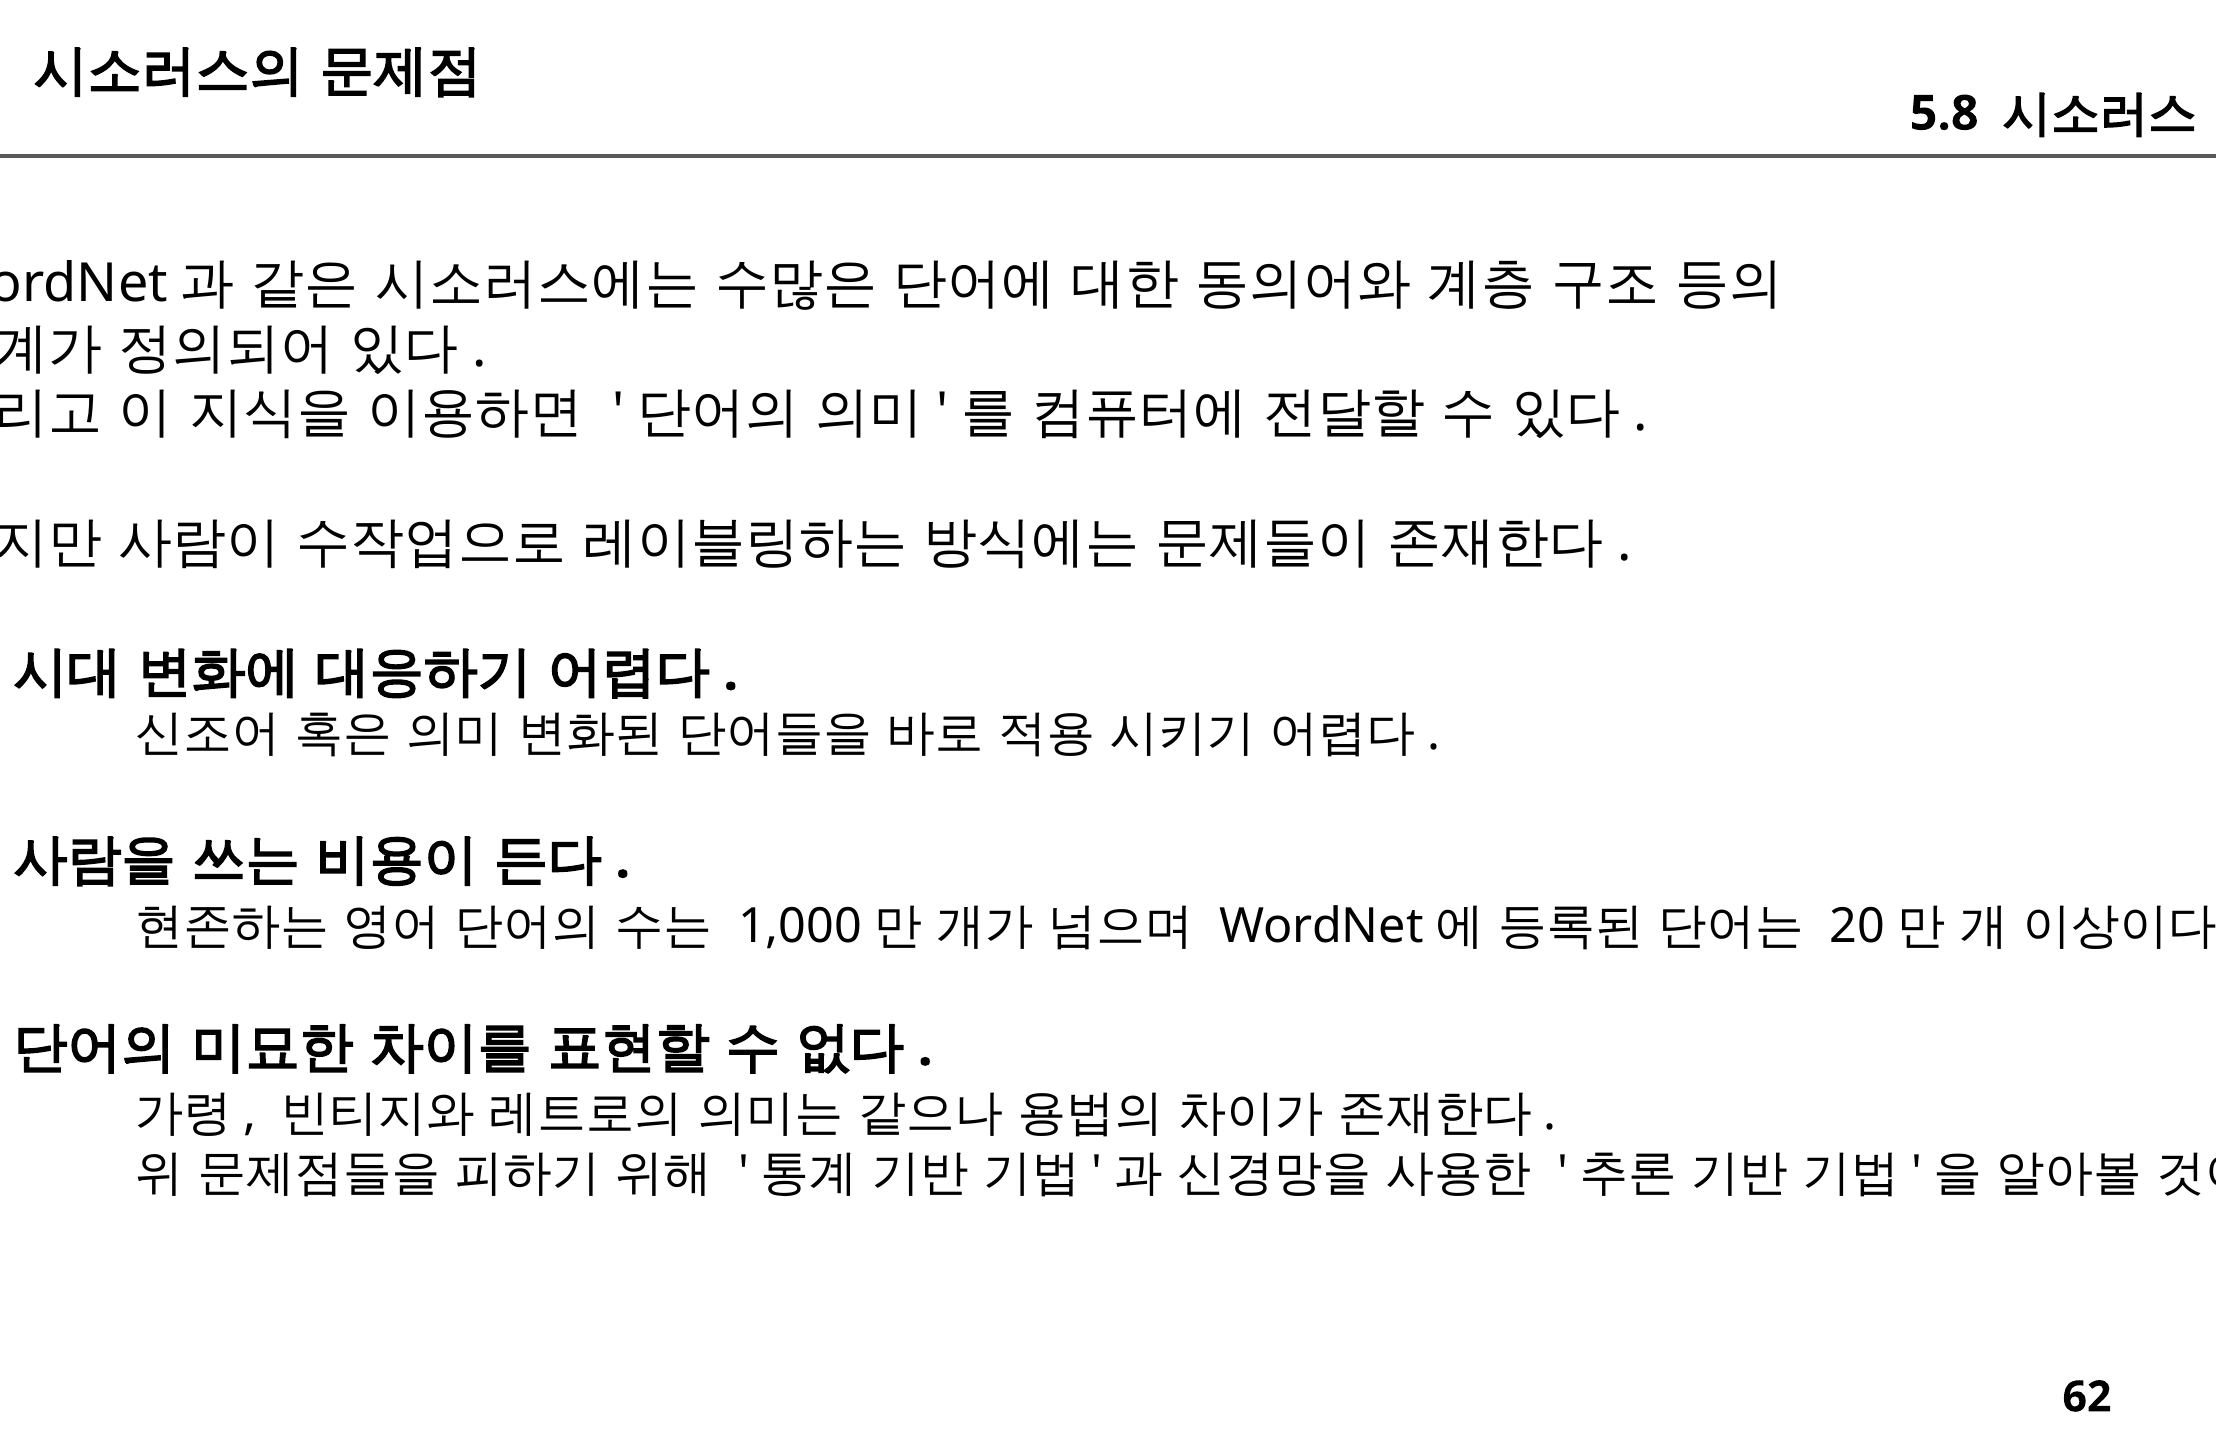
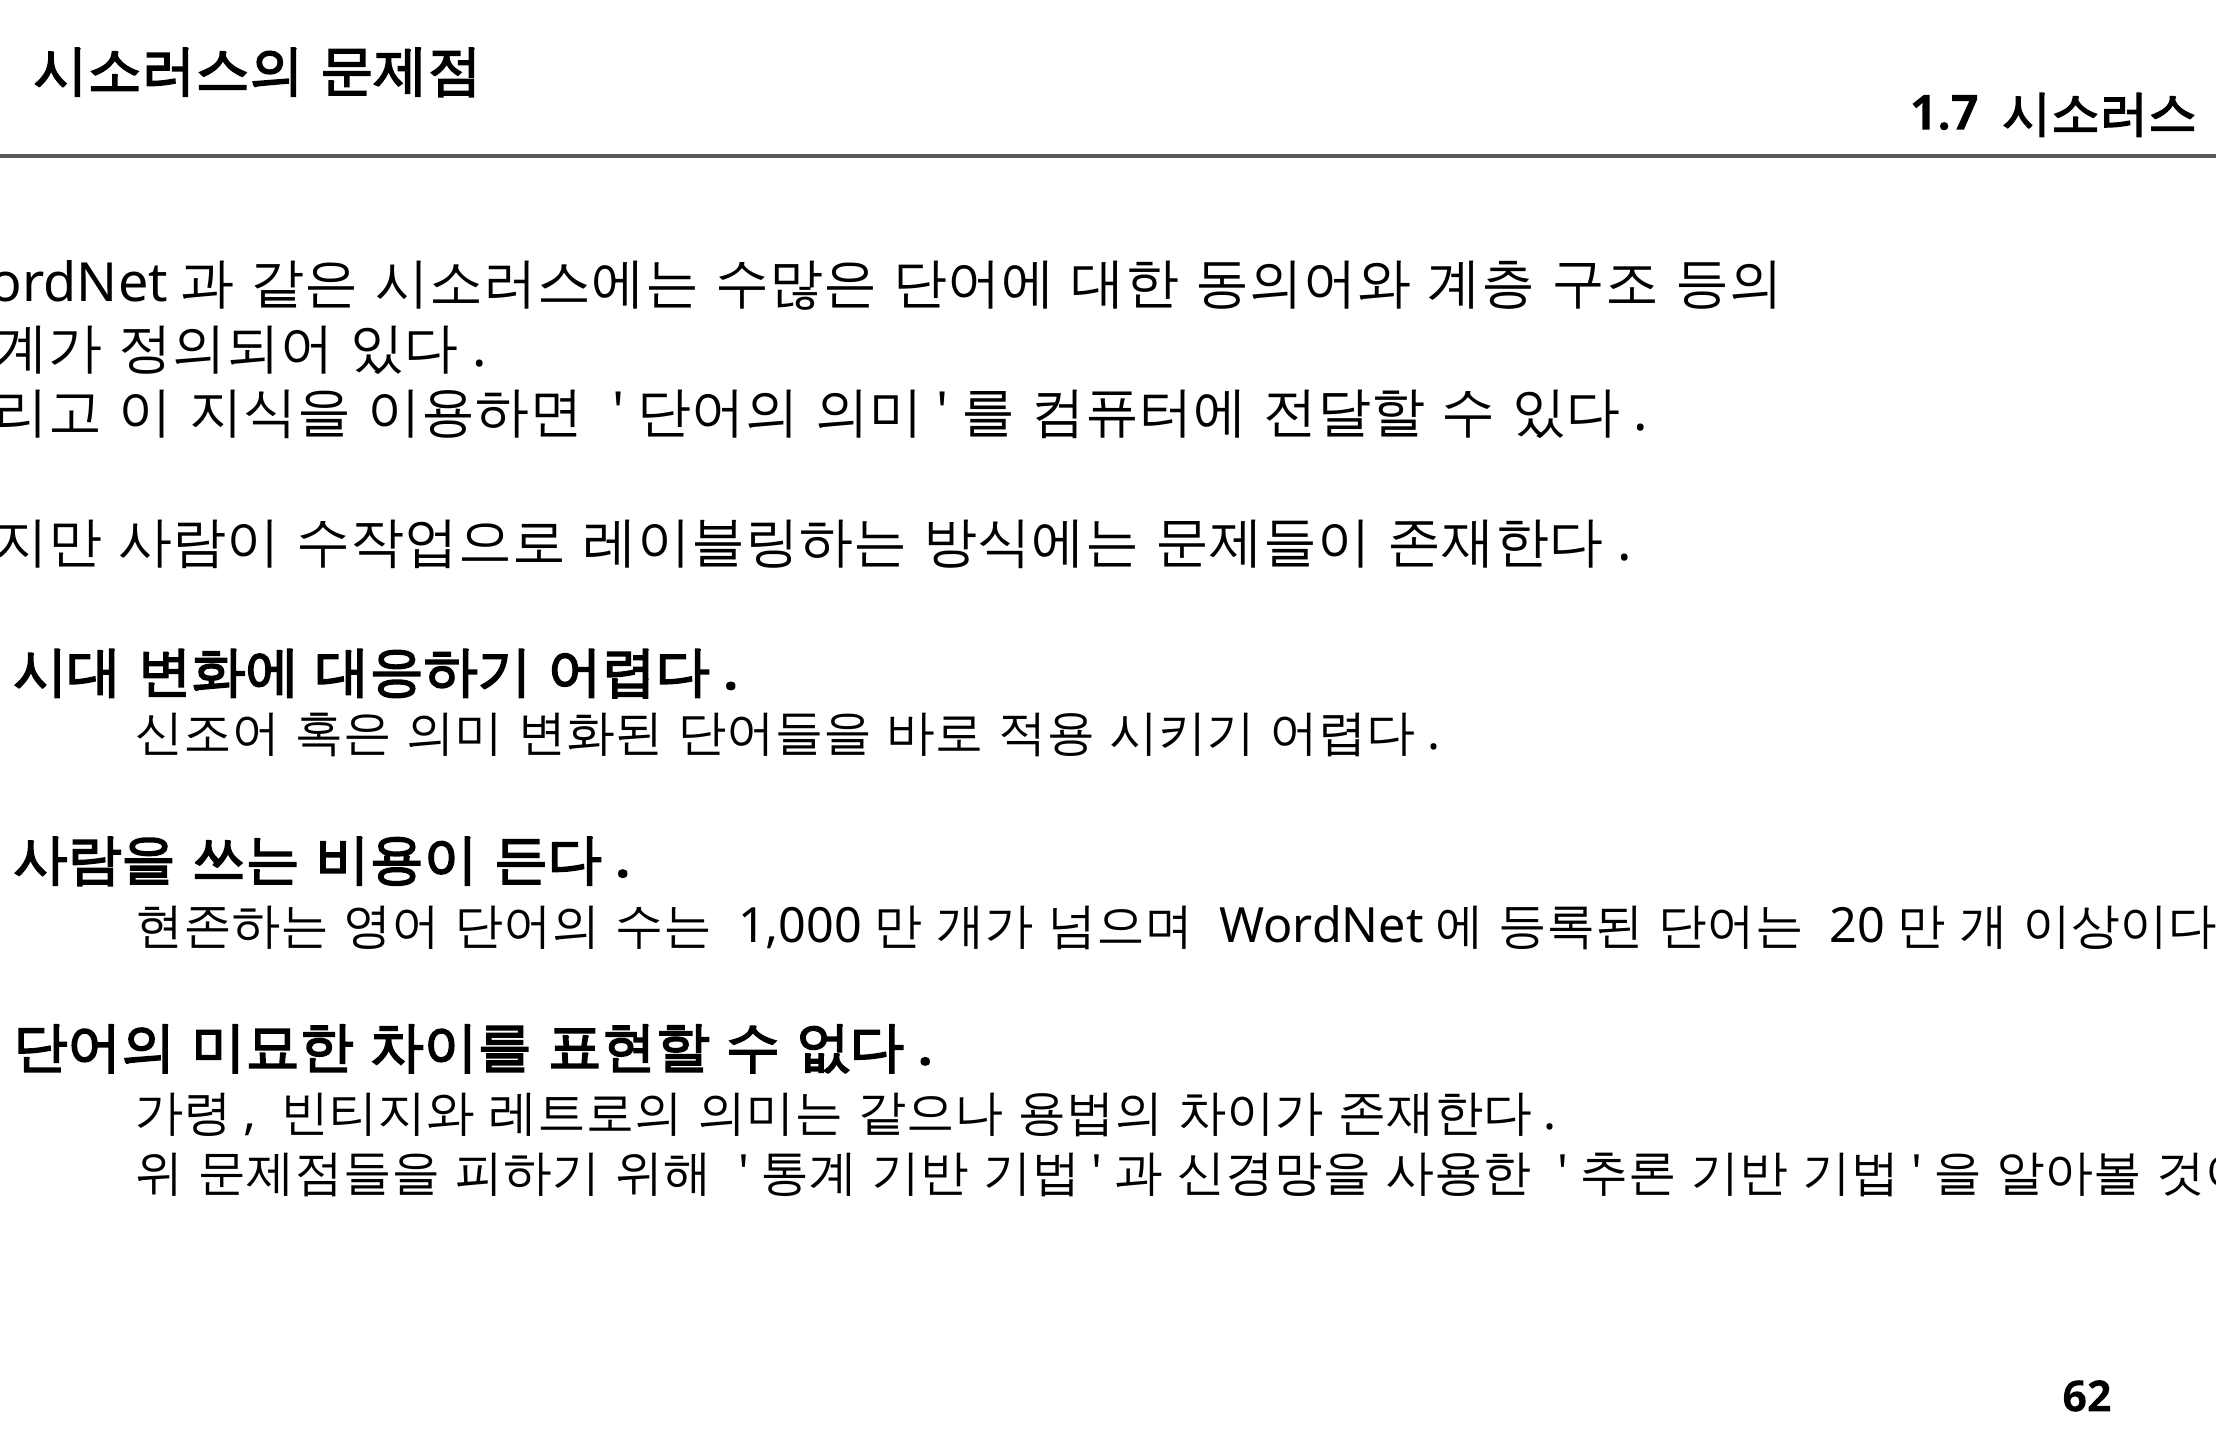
5.8: 5.8 -> 1.7
